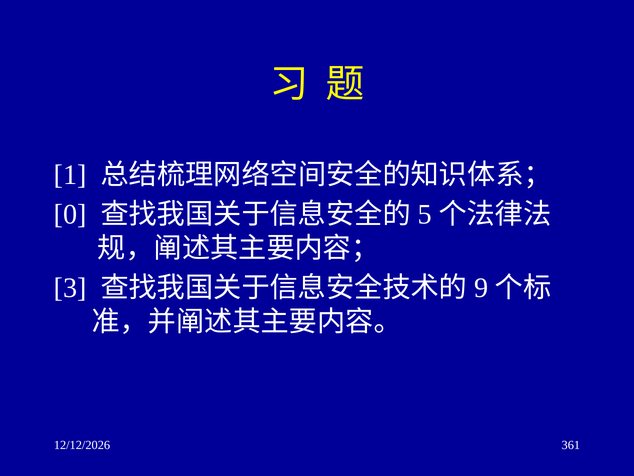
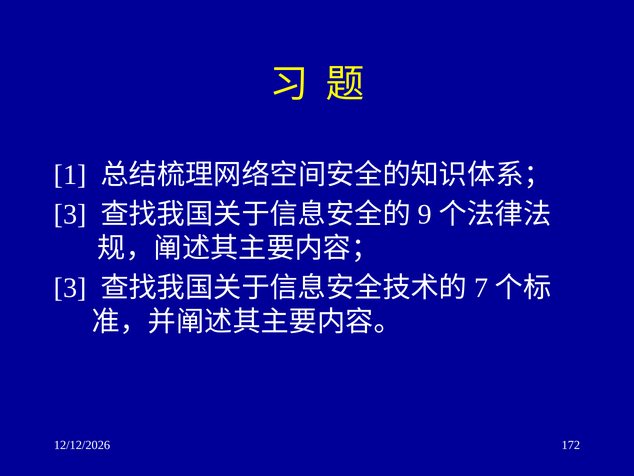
0 at (70, 214): 0 -> 3
5: 5 -> 9
9: 9 -> 7
361: 361 -> 172
